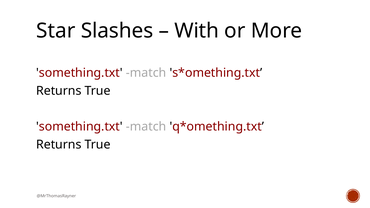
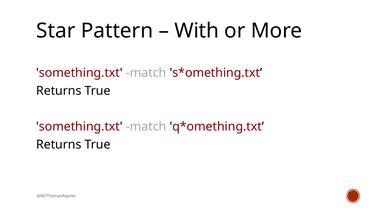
Slashes: Slashes -> Pattern
